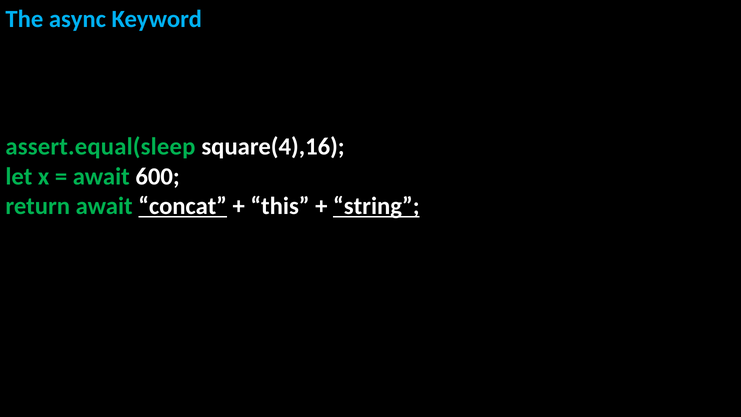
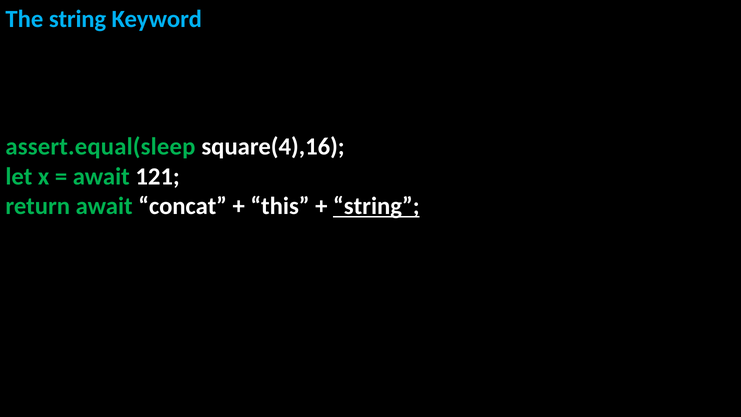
The async: async -> string
600: 600 -> 121
concat underline: present -> none
